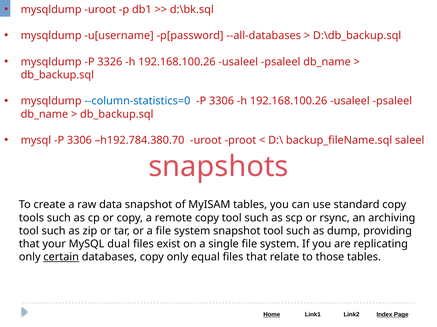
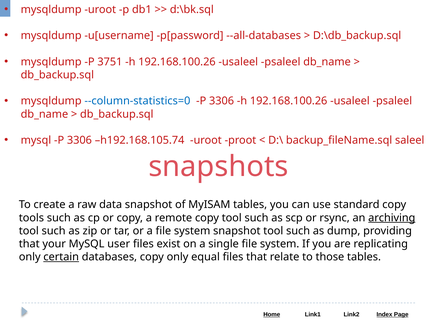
3326: 3326 -> 3751
h192.784.380.70: h192.784.380.70 -> h192.168.105.74
archiving underline: none -> present
dual: dual -> user
